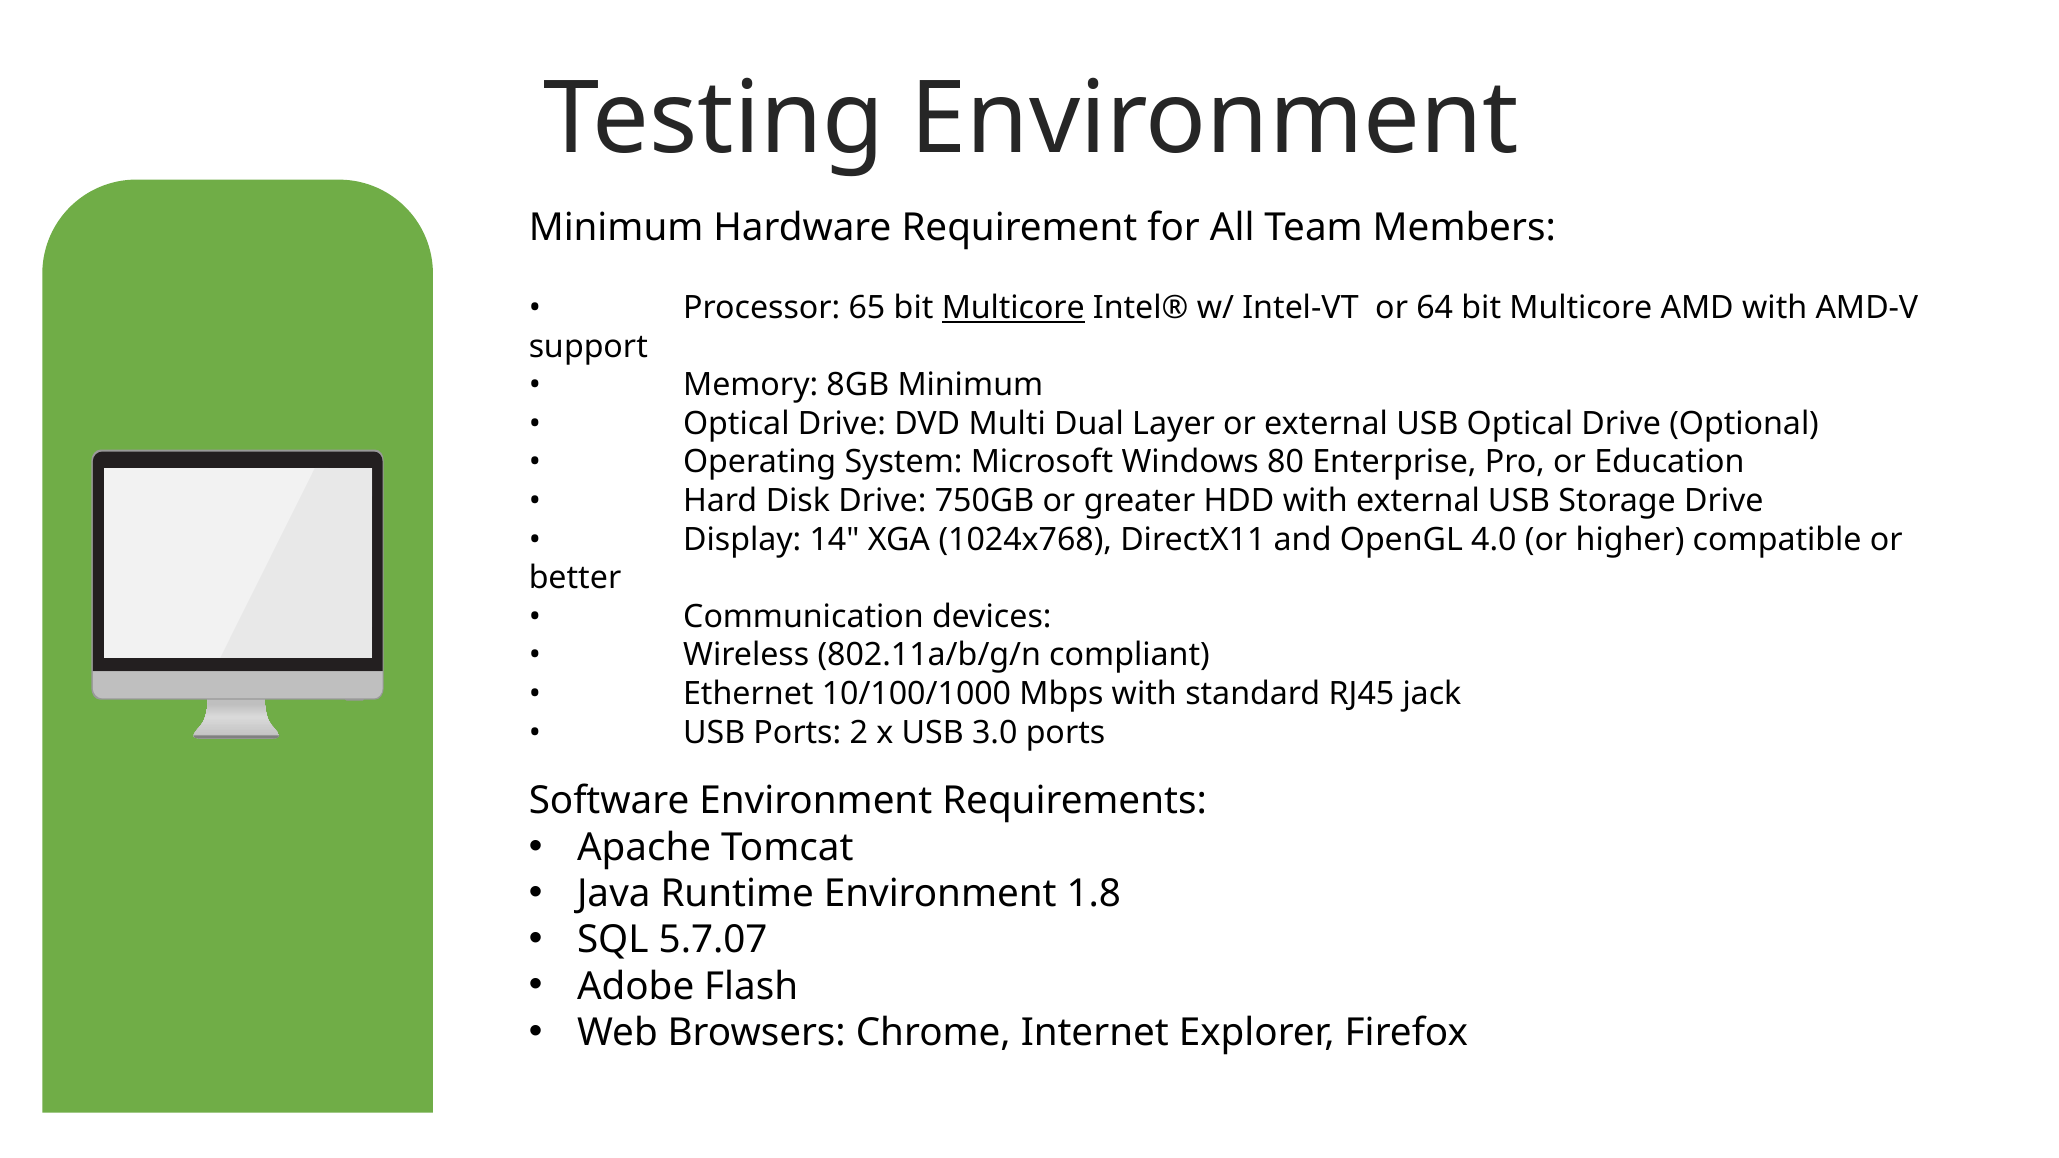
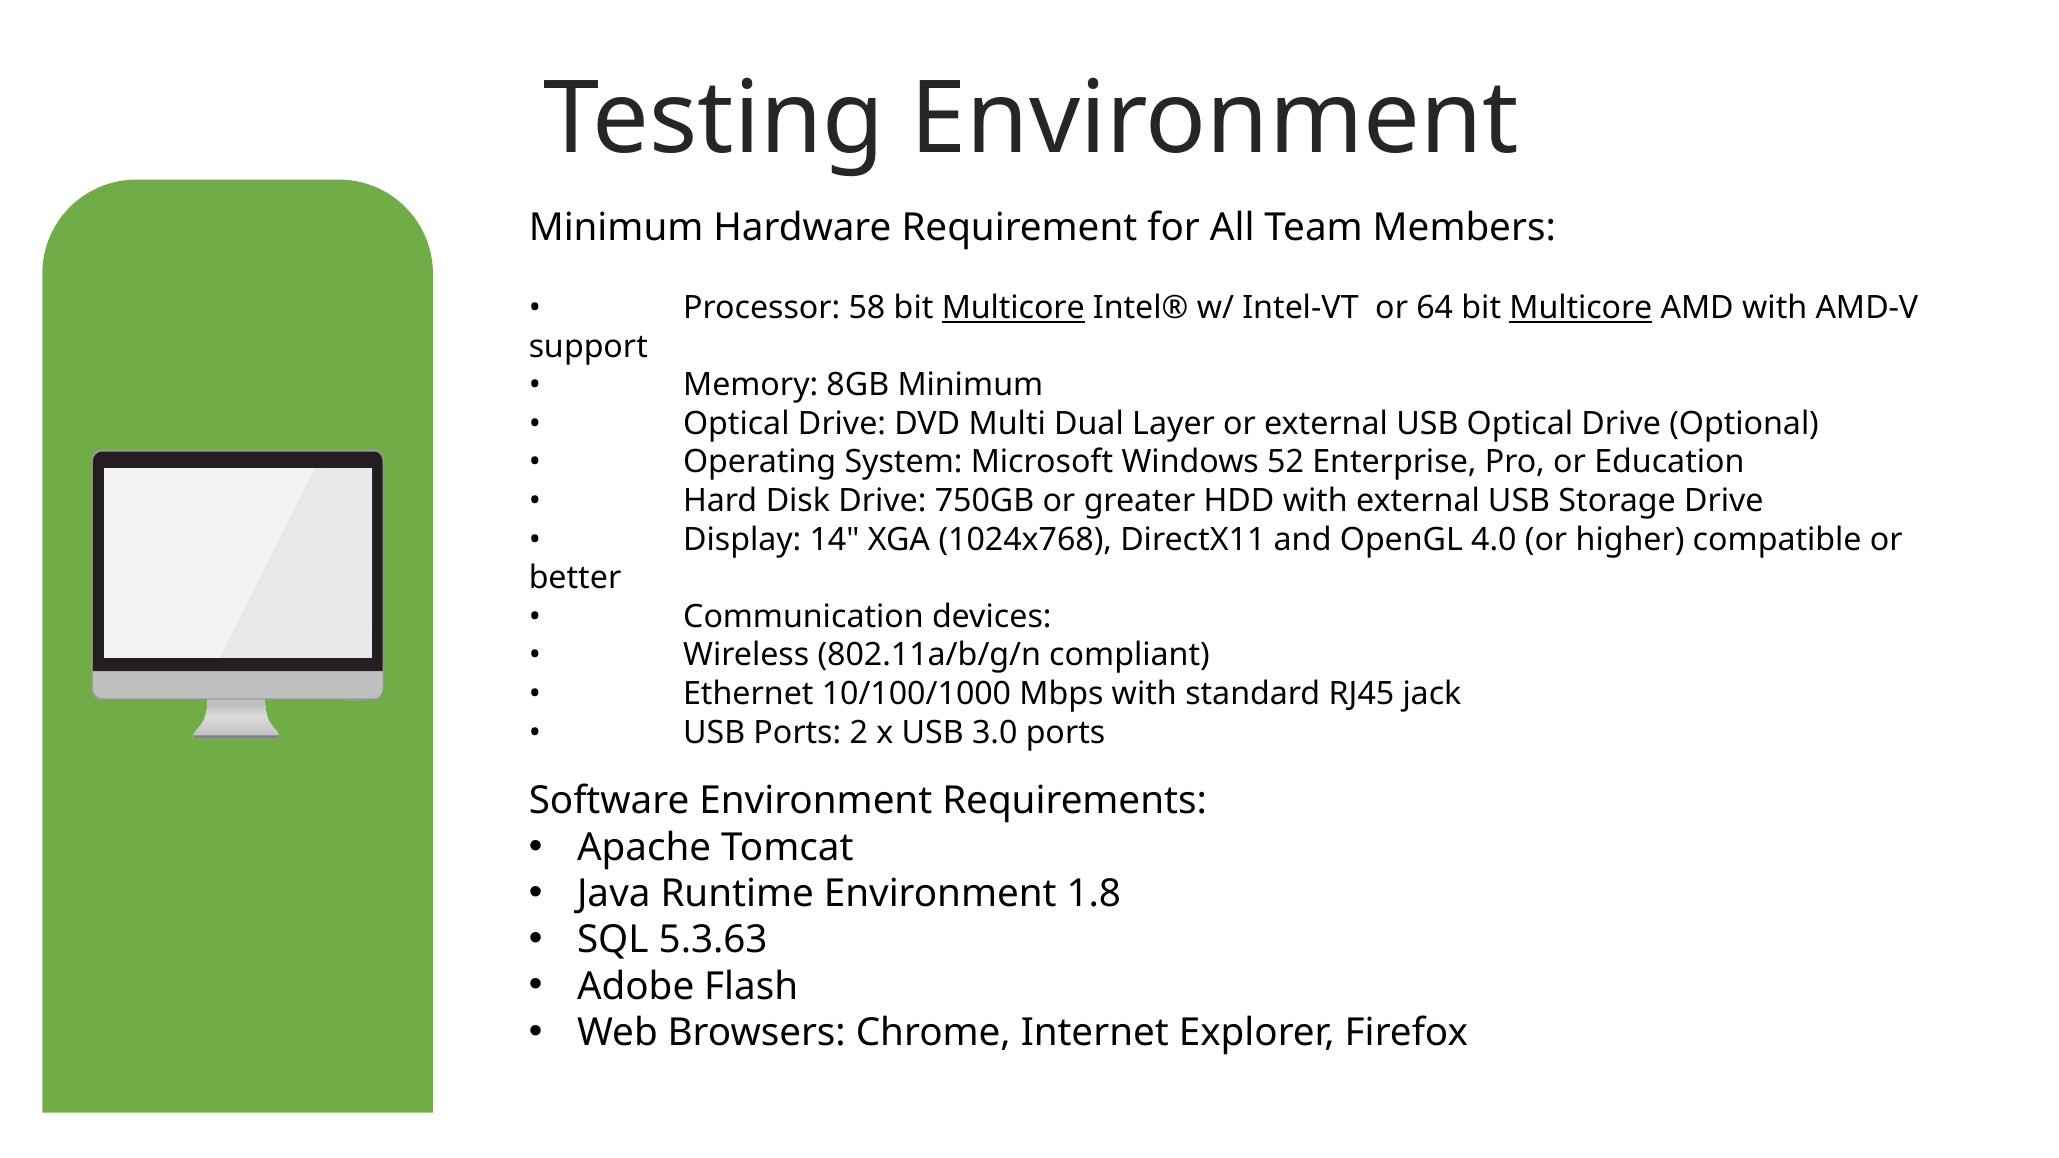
65: 65 -> 58
Multicore at (1581, 308) underline: none -> present
80: 80 -> 52
5.7.07: 5.7.07 -> 5.3.63
